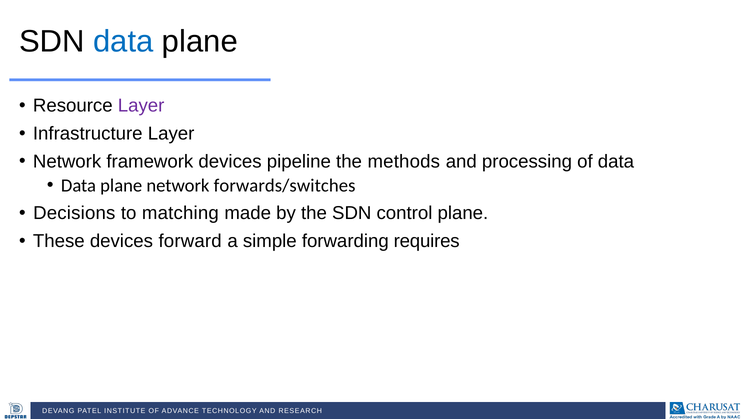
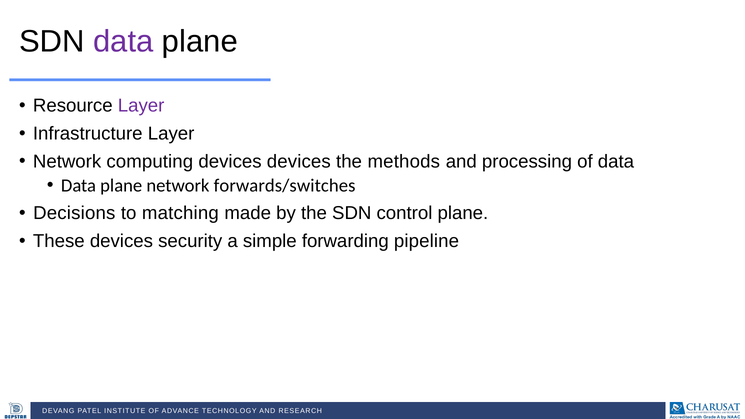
data at (123, 42) colour: blue -> purple
framework: framework -> computing
devices pipeline: pipeline -> devices
forward: forward -> security
requires: requires -> pipeline
